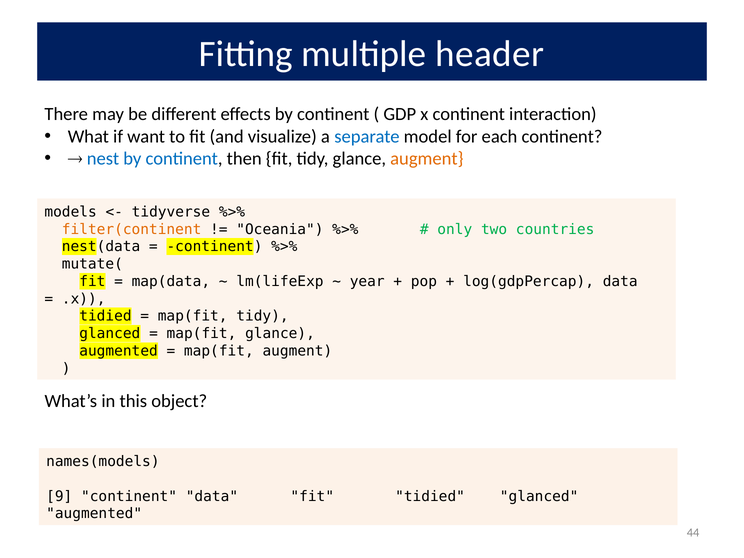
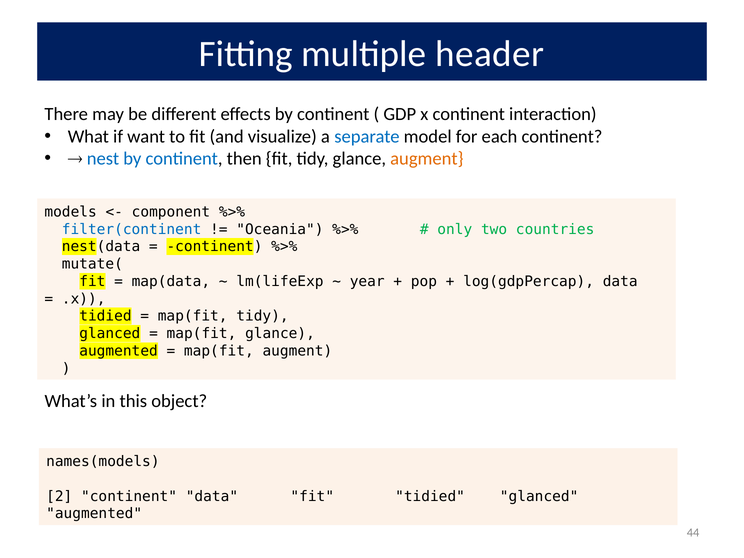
tidyverse: tidyverse -> component
filter(continent colour: orange -> blue
9: 9 -> 2
